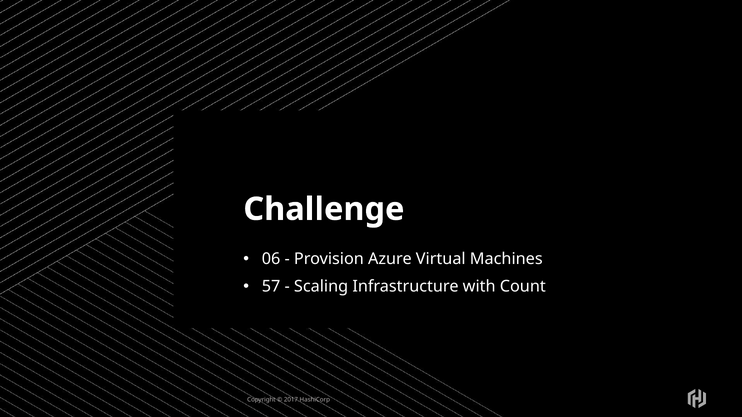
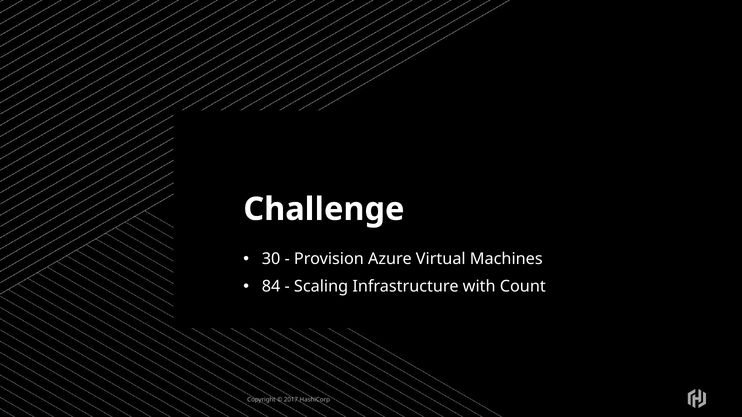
06: 06 -> 30
57: 57 -> 84
